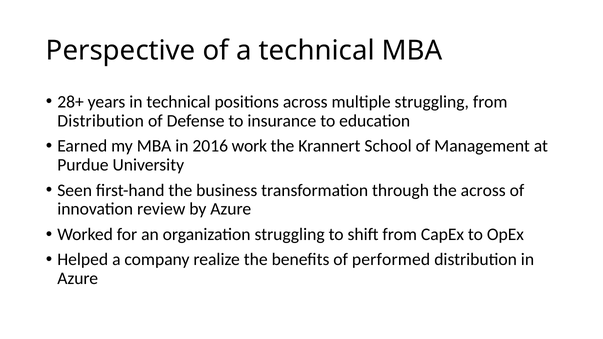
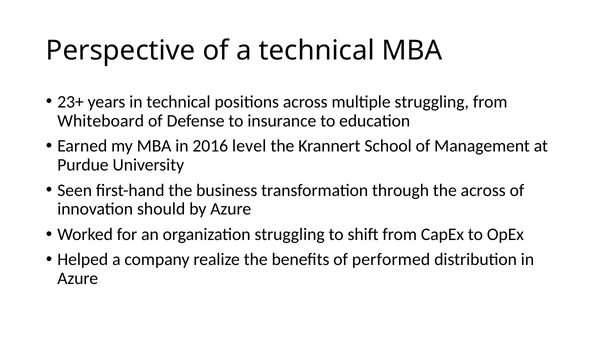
28+: 28+ -> 23+
Distribution at (101, 121): Distribution -> Whiteboard
work: work -> level
review: review -> should
